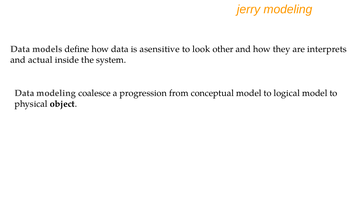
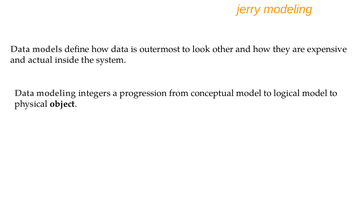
asensitive: asensitive -> outermost
interprets: interprets -> expensive
coalesce: coalesce -> integers
